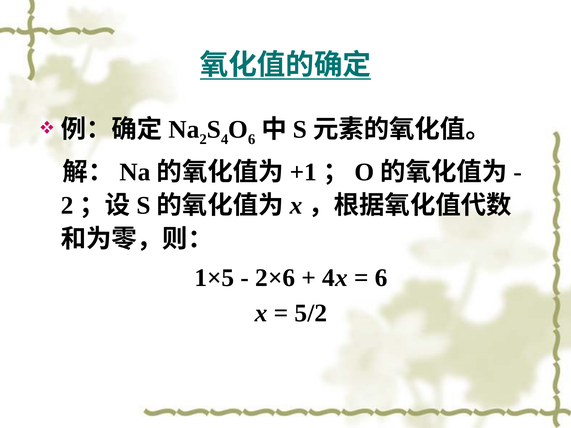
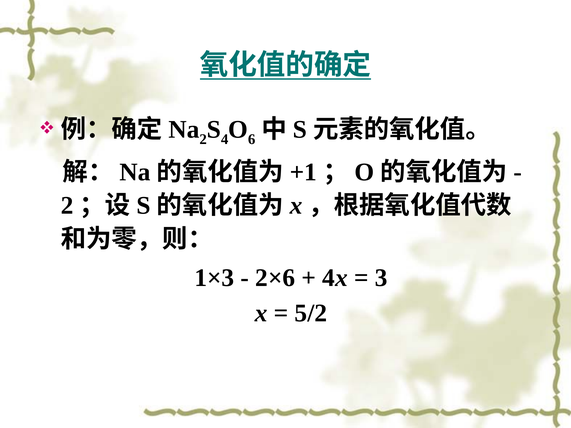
1×5: 1×5 -> 1×3
6 at (381, 278): 6 -> 3
